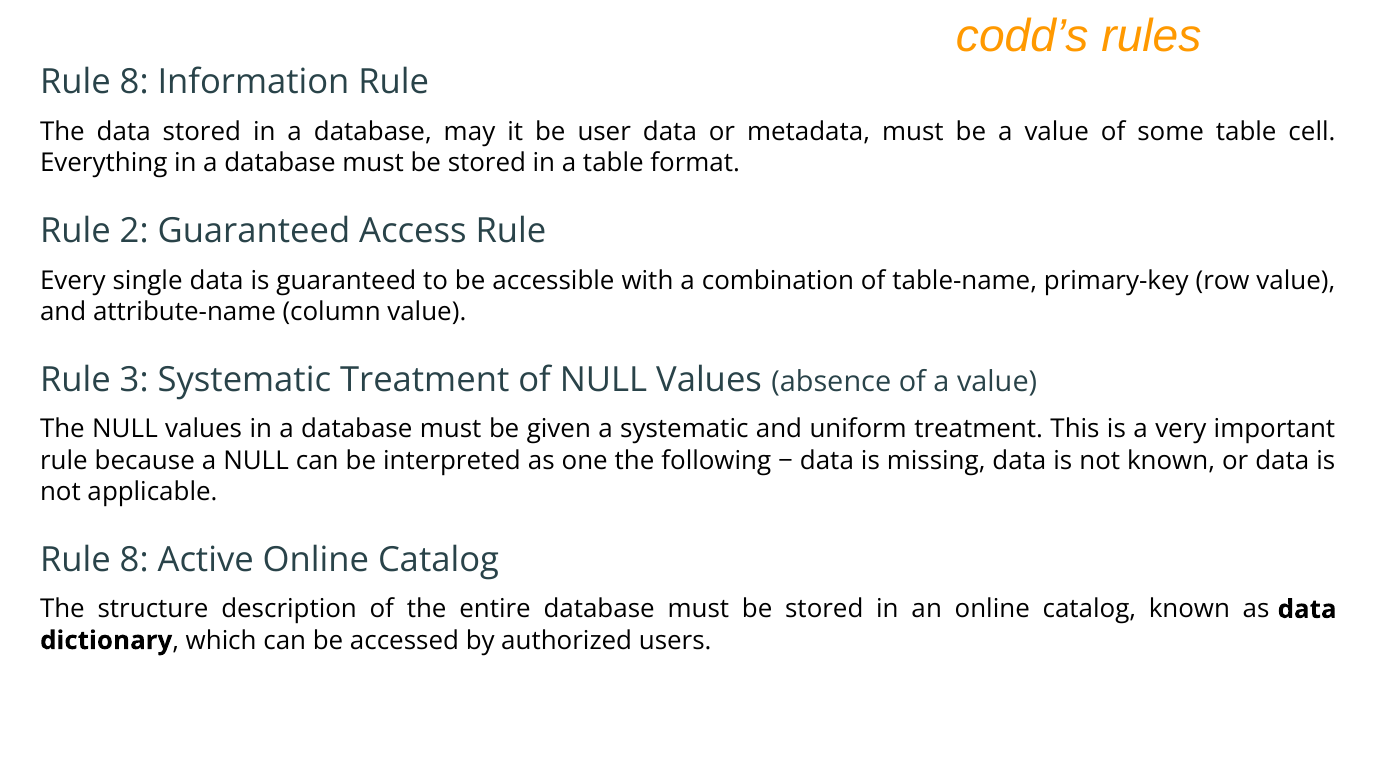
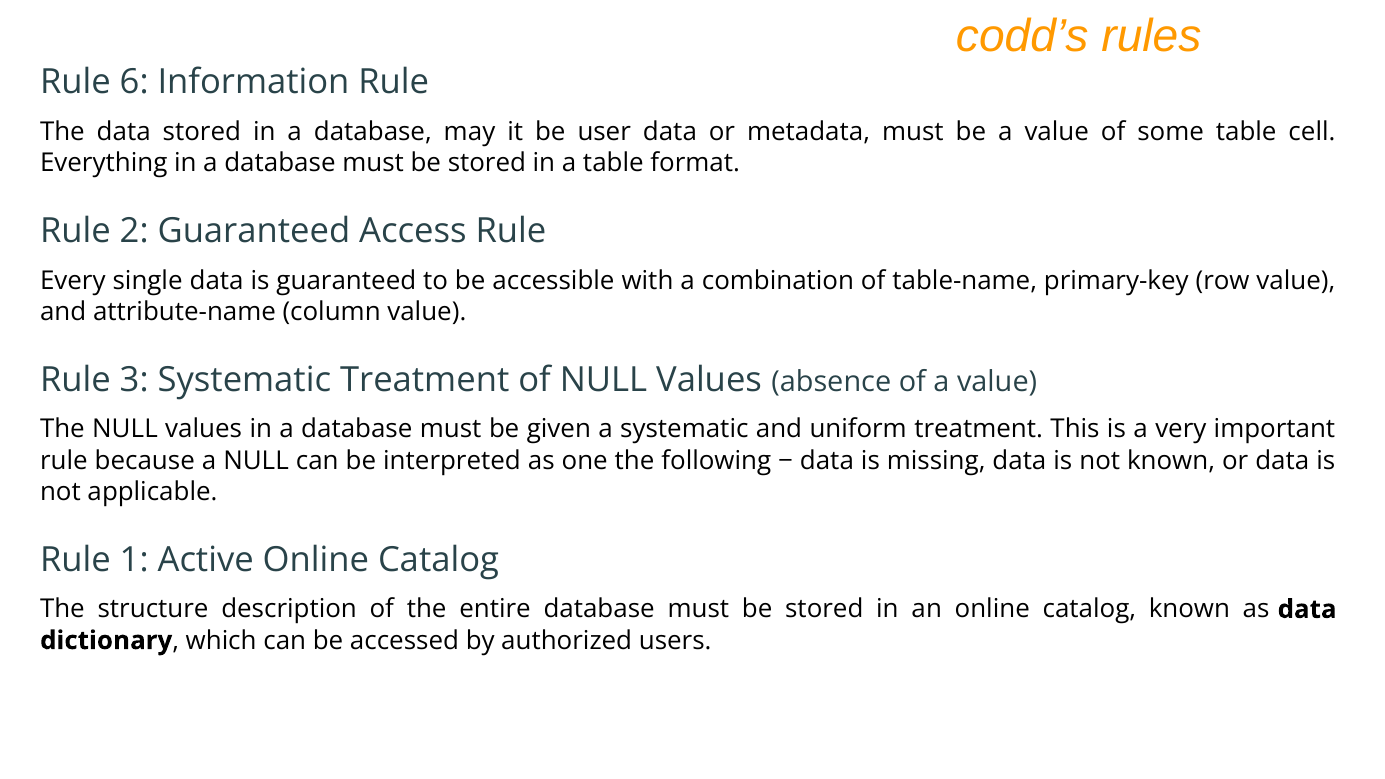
8 at (134, 82): 8 -> 6
8 at (134, 560): 8 -> 1
